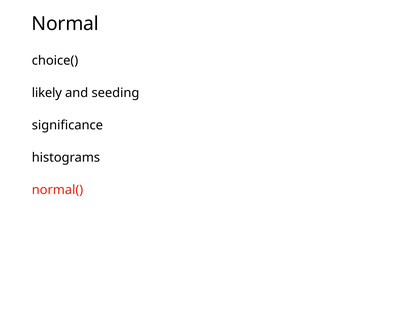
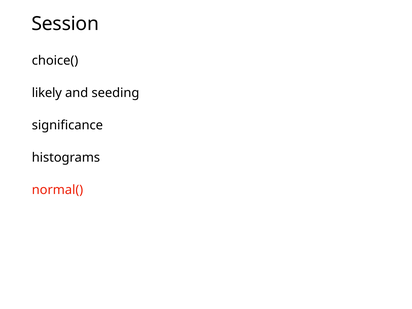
Normal: Normal -> Session
